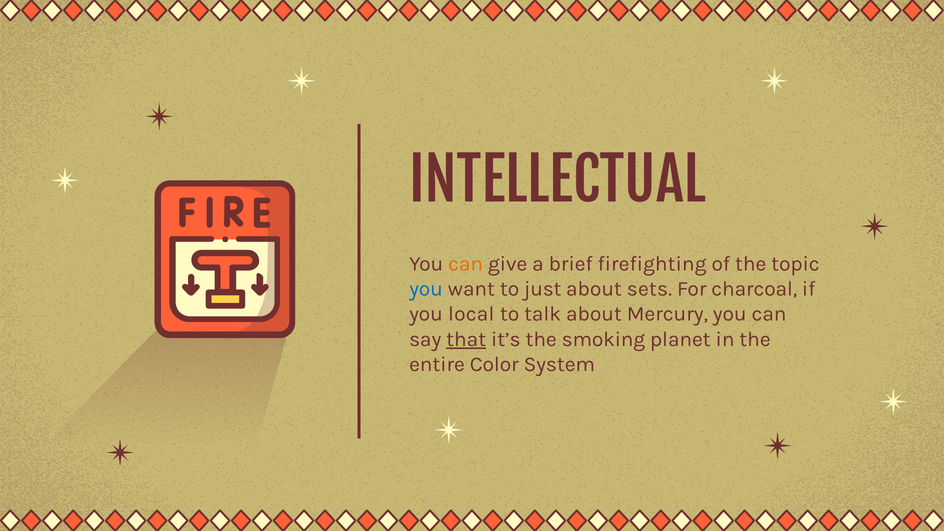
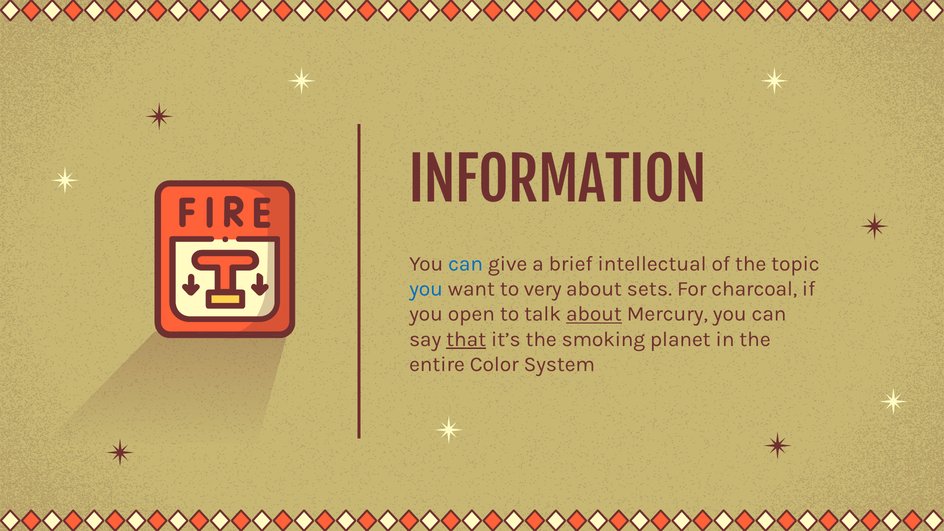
INTELLECTUAL: INTELLECTUAL -> INFORMATION
can at (466, 264) colour: orange -> blue
firefighting: firefighting -> intellectual
just: just -> very
local: local -> open
about at (594, 314) underline: none -> present
